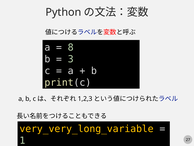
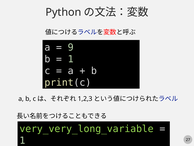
8: 8 -> 9
3 at (71, 59): 3 -> 1
very_very_long_variable colour: yellow -> light green
